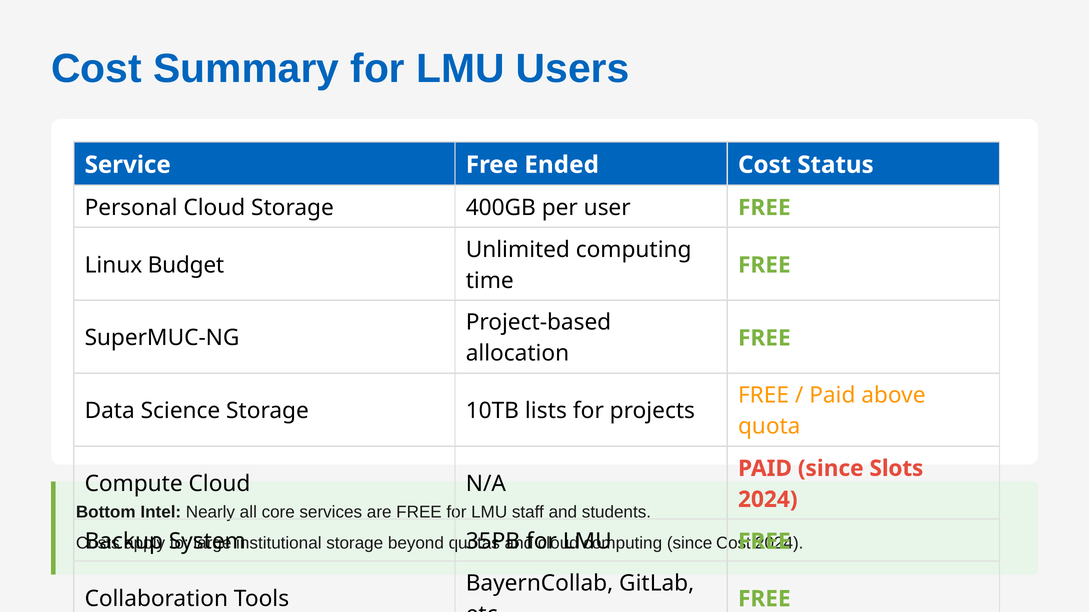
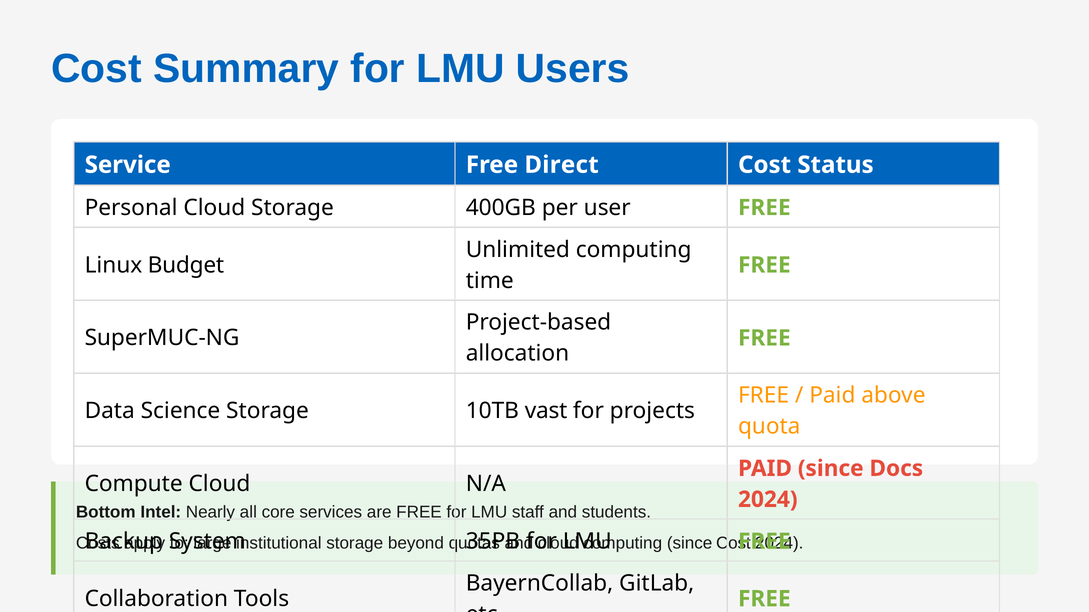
Ended: Ended -> Direct
lists: lists -> vast
Slots: Slots -> Docs
